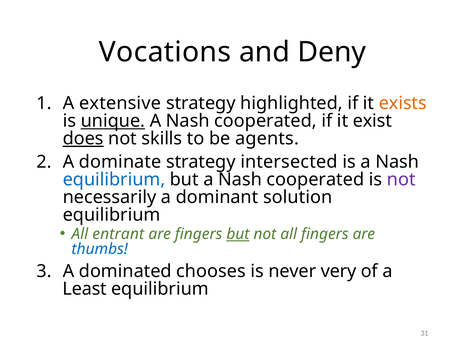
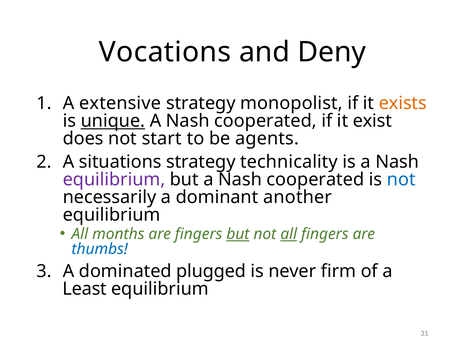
highlighted: highlighted -> monopolist
does underline: present -> none
skills: skills -> start
dominate: dominate -> situations
intersected: intersected -> technicality
equilibrium at (114, 179) colour: blue -> purple
not at (401, 179) colour: purple -> blue
solution: solution -> another
entrant: entrant -> months
all at (289, 234) underline: none -> present
chooses: chooses -> plugged
very: very -> firm
